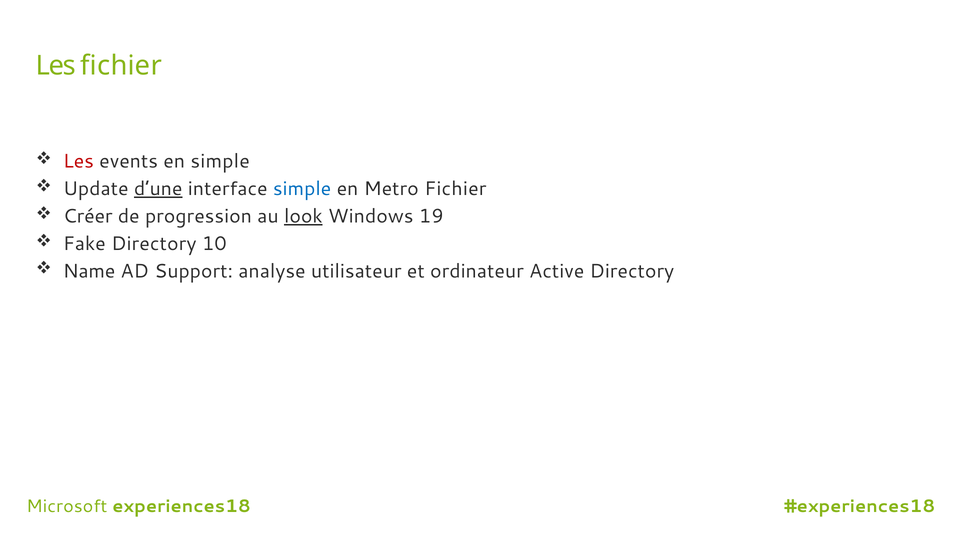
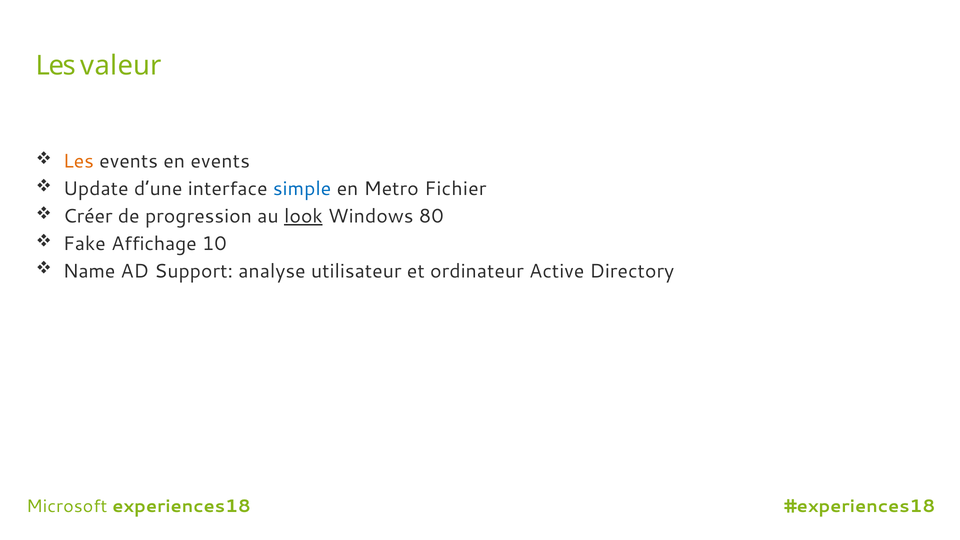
Les fichier: fichier -> valeur
Les at (78, 161) colour: red -> orange
en simple: simple -> events
d’une underline: present -> none
19: 19 -> 80
Fake Directory: Directory -> Affichage
